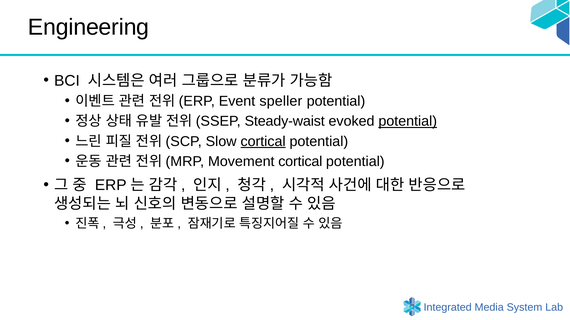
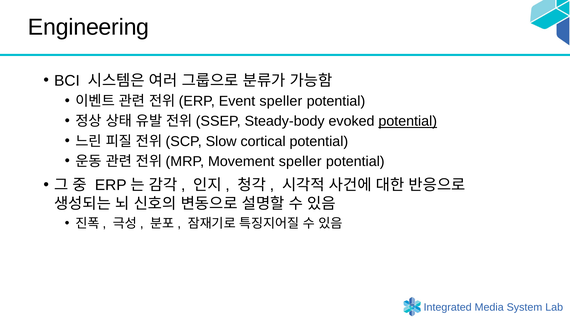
Steady-waist: Steady-waist -> Steady-body
cortical at (263, 142) underline: present -> none
Movement cortical: cortical -> speller
